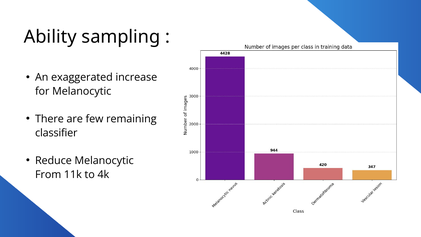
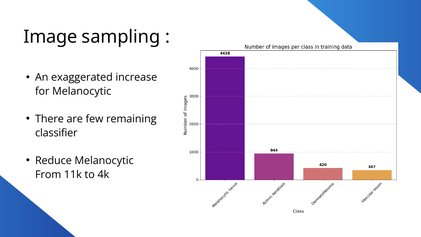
Ability: Ability -> Image
